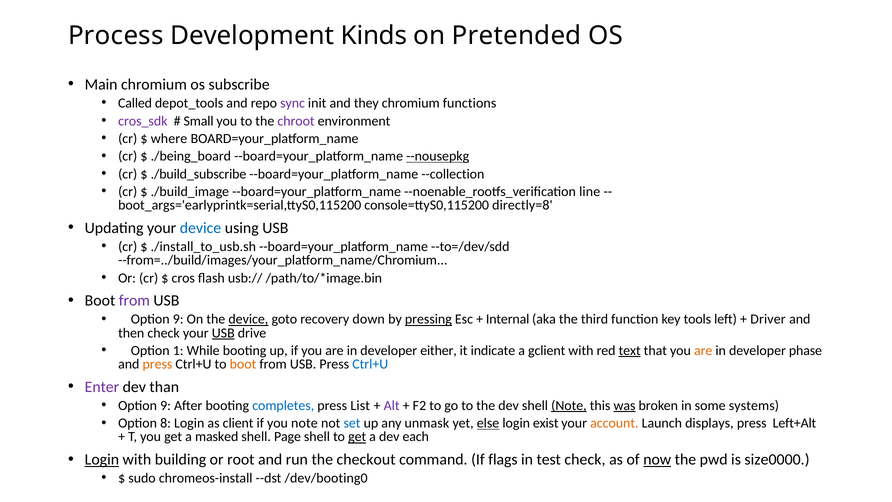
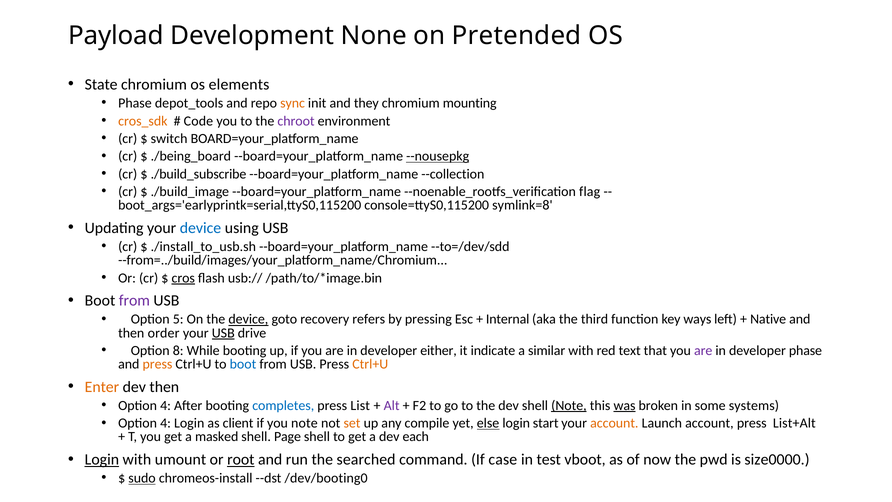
Process: Process -> Payload
Kinds: Kinds -> None
Main: Main -> State
subscribe: subscribe -> elements
Called at (135, 103): Called -> Phase
sync colour: purple -> orange
functions: functions -> mounting
cros_sdk colour: purple -> orange
Small: Small -> Code
where: where -> switch
line: line -> flag
directly=8: directly=8 -> symlink=8
cros underline: none -> present
9 at (178, 319): 9 -> 5
down: down -> refers
pressing underline: present -> none
tools: tools -> ways
Driver: Driver -> Native
then check: check -> order
1: 1 -> 8
gclient: gclient -> similar
text underline: present -> none
are at (703, 350) colour: orange -> purple
boot at (243, 364) colour: orange -> blue
Ctrl+U at (370, 364) colour: blue -> orange
Enter colour: purple -> orange
dev than: than -> then
9 at (166, 405): 9 -> 4
8 at (166, 423): 8 -> 4
set colour: blue -> orange
unmask: unmask -> compile
exist: exist -> start
Launch displays: displays -> account
Left+Alt: Left+Alt -> List+Alt
get at (357, 437) underline: present -> none
building: building -> umount
root underline: none -> present
checkout: checkout -> searched
flags: flags -> case
test check: check -> vboot
now underline: present -> none
sudo underline: none -> present
